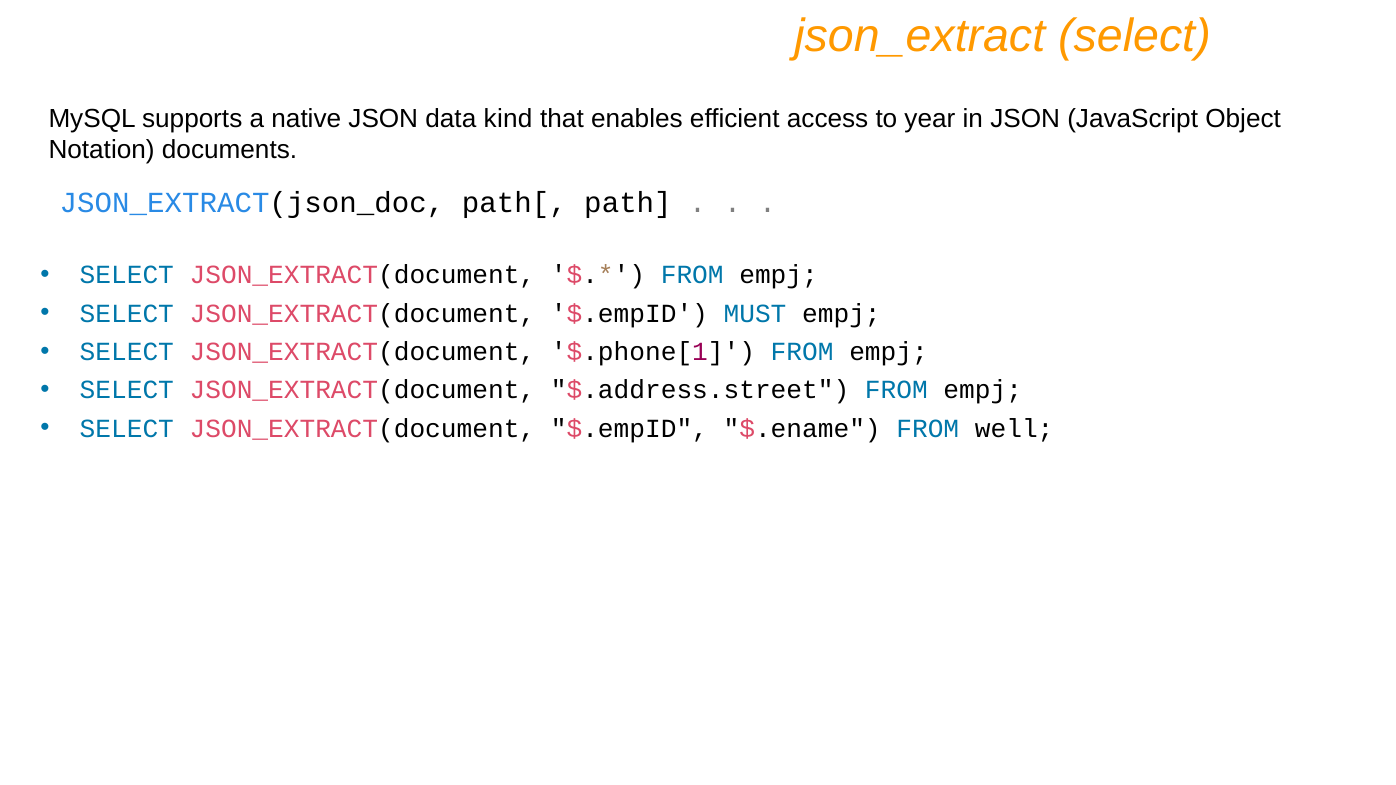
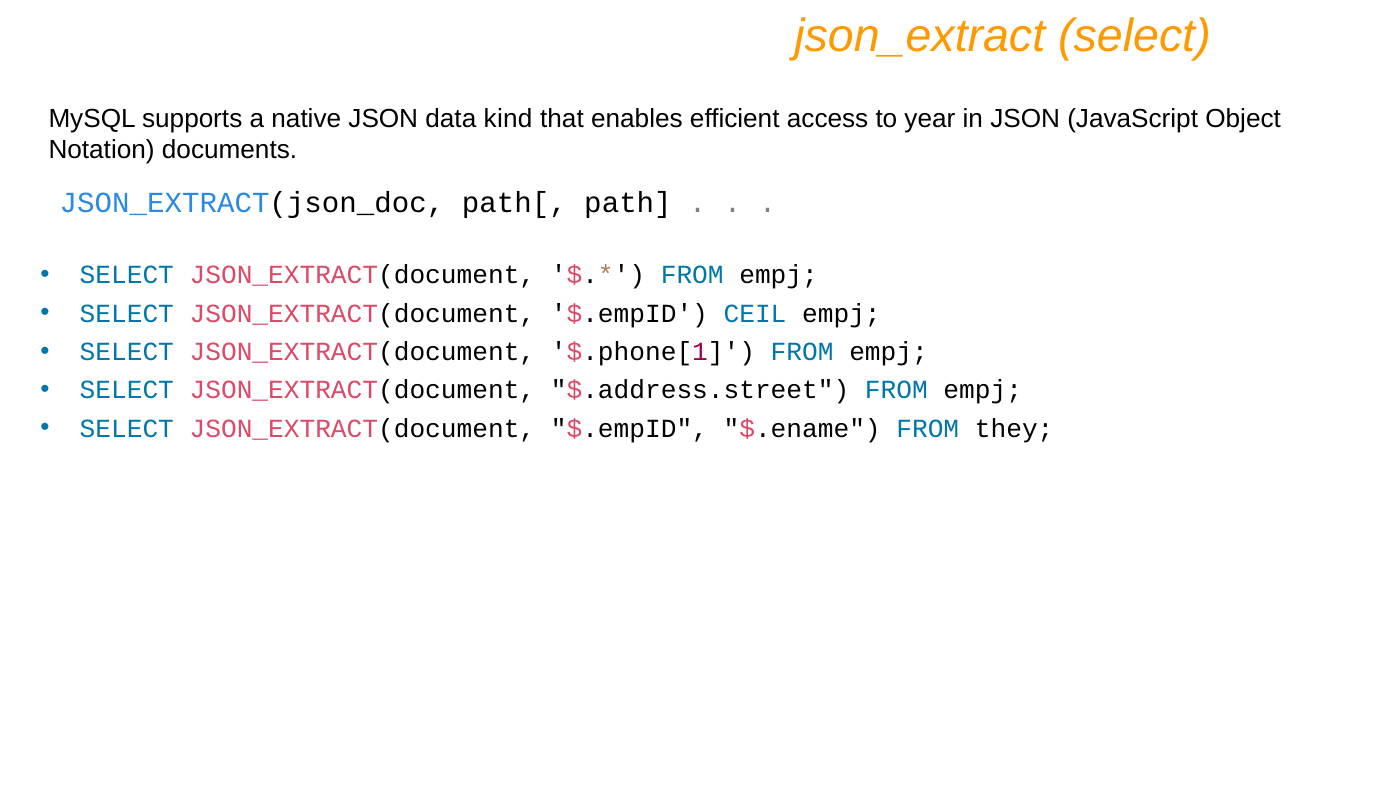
MUST: MUST -> CEIL
well: well -> they
